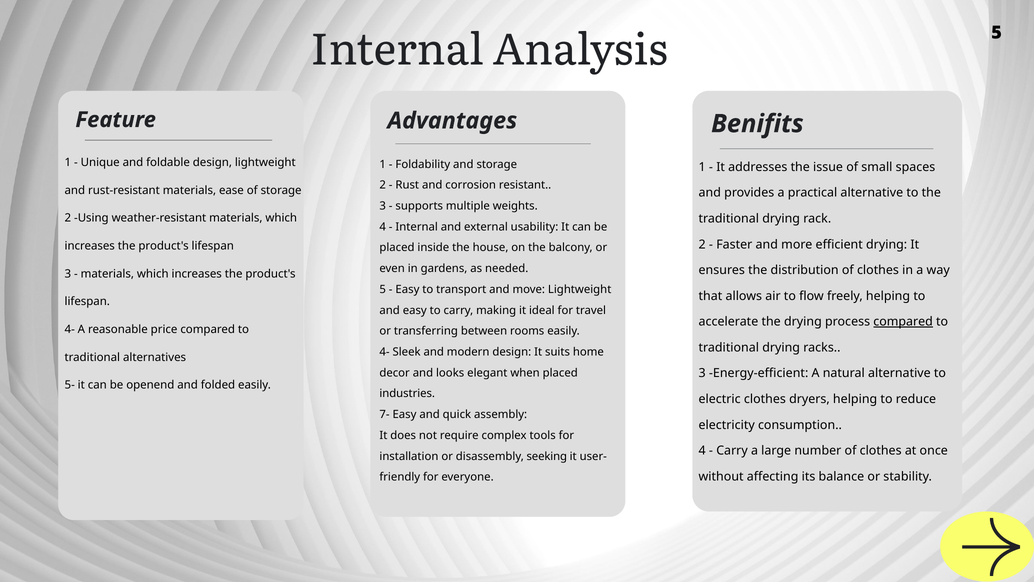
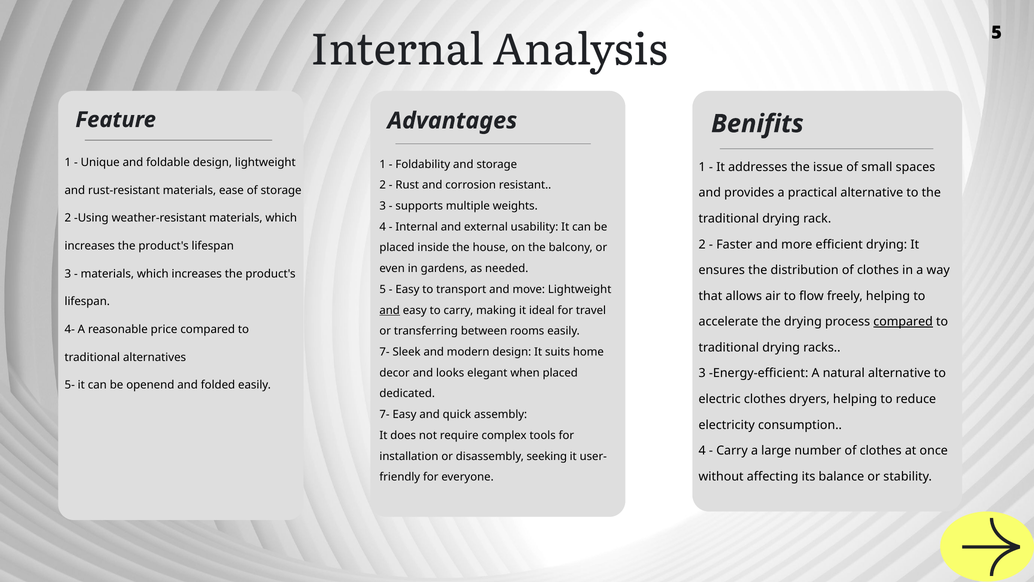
and at (390, 310) underline: none -> present
4- at (385, 352): 4- -> 7-
industries: industries -> dedicated
